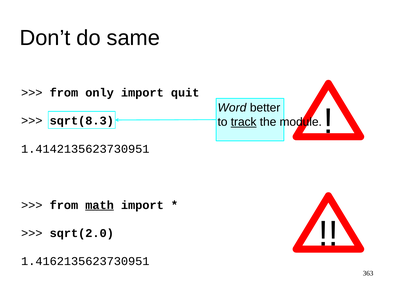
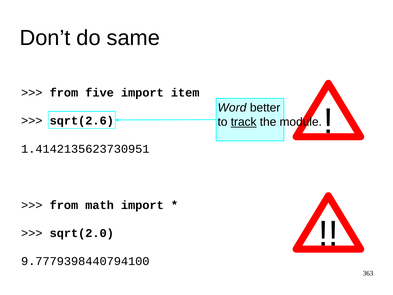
only: only -> five
quit: quit -> item
sqrt(8.3: sqrt(8.3 -> sqrt(2.6
math underline: present -> none
1.4162135623730951: 1.4162135623730951 -> 9.7779398440794100
